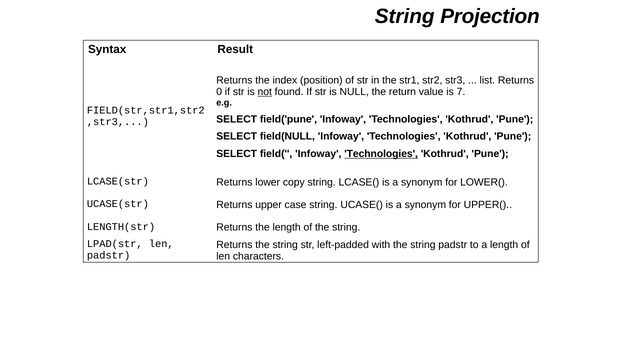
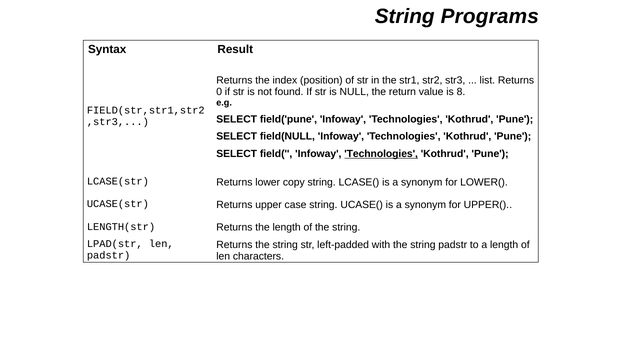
Projection: Projection -> Programs
not underline: present -> none
7: 7 -> 8
